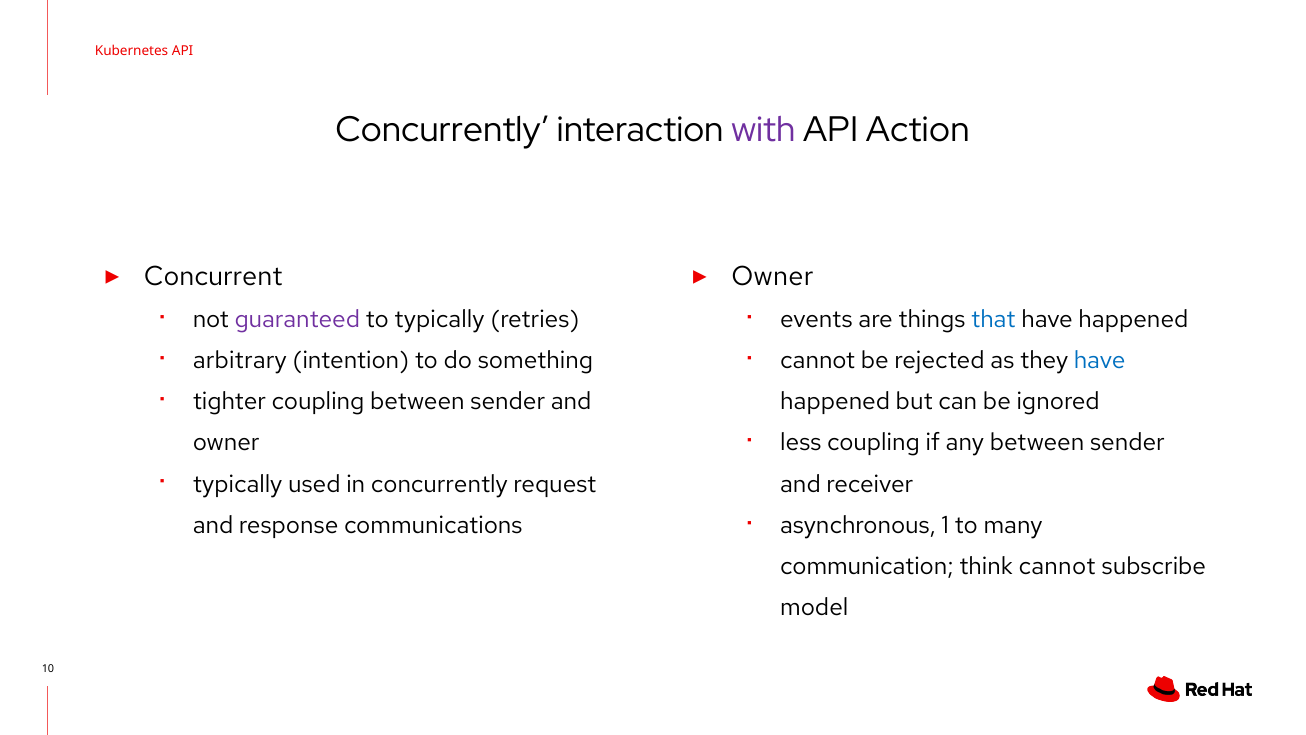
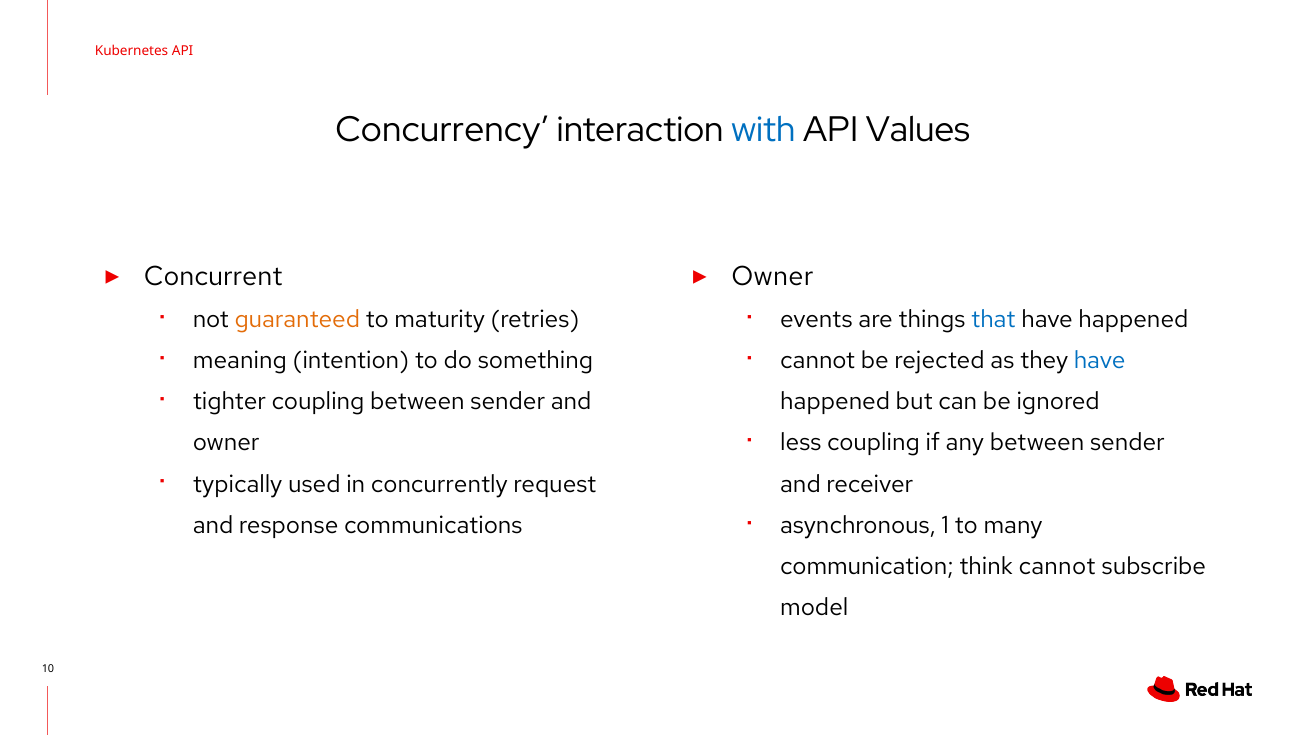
Concurrently at (442, 130): Concurrently -> Concurrency
with colour: purple -> blue
Action: Action -> Values
guaranteed colour: purple -> orange
to typically: typically -> maturity
arbitrary: arbitrary -> meaning
